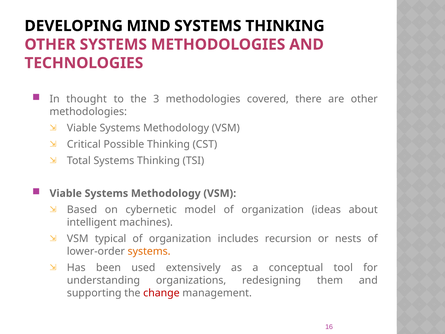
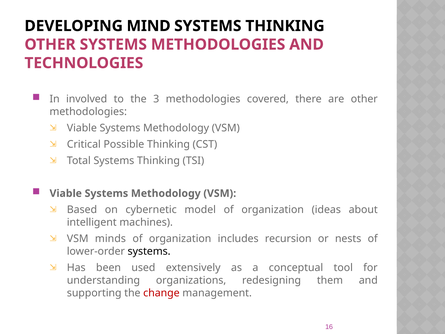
thought: thought -> involved
typical: typical -> minds
systems at (149, 251) colour: orange -> black
